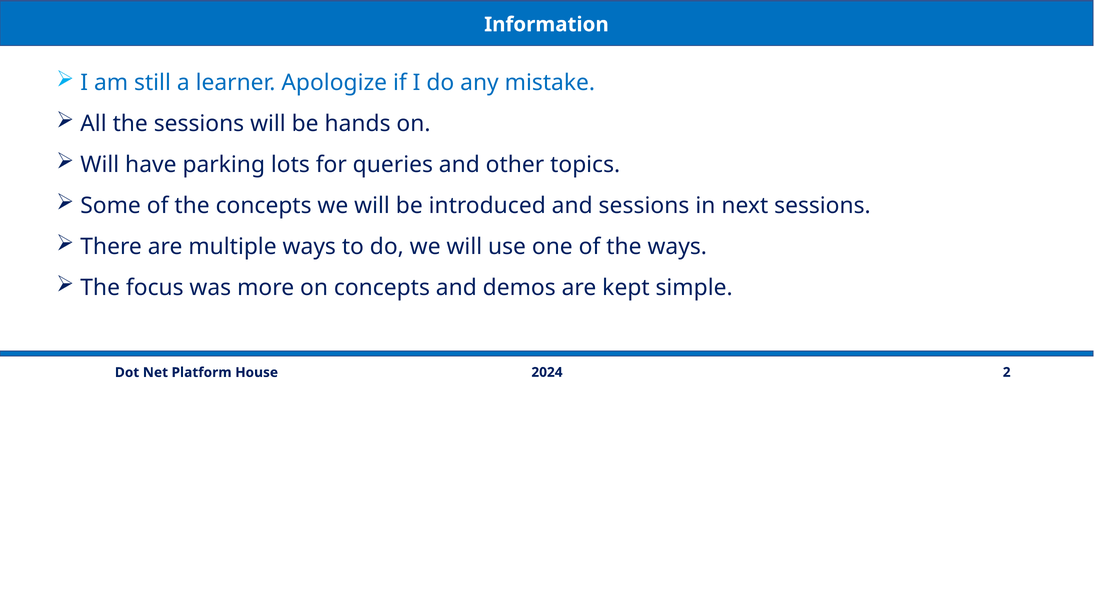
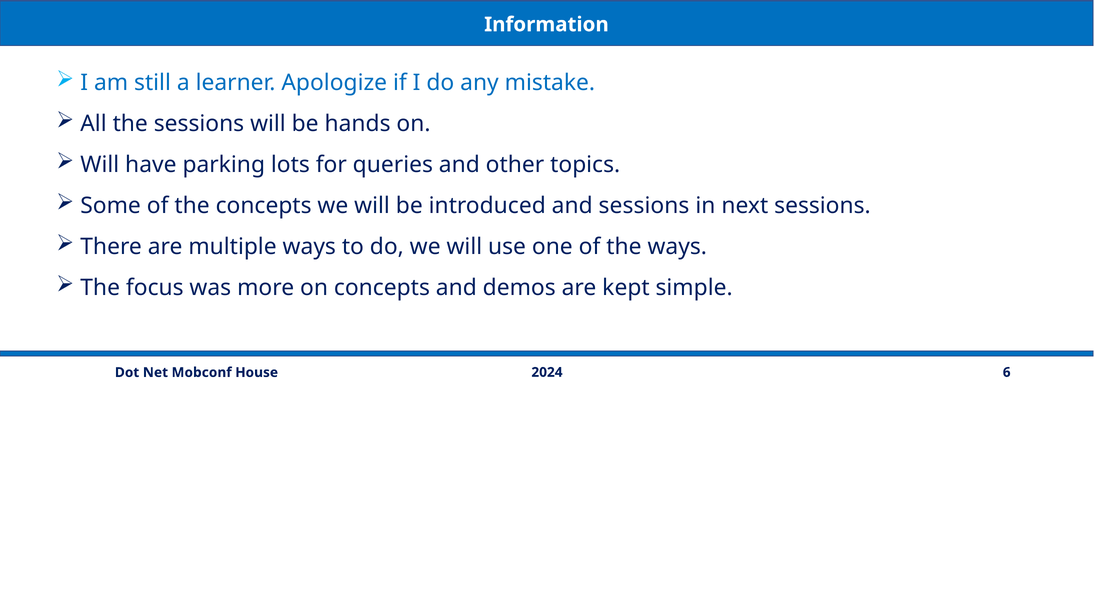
2: 2 -> 6
Platform: Platform -> Mobconf
